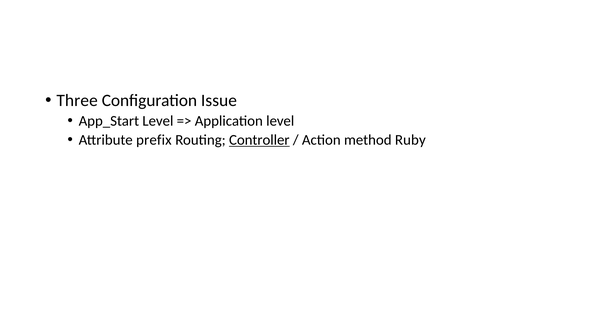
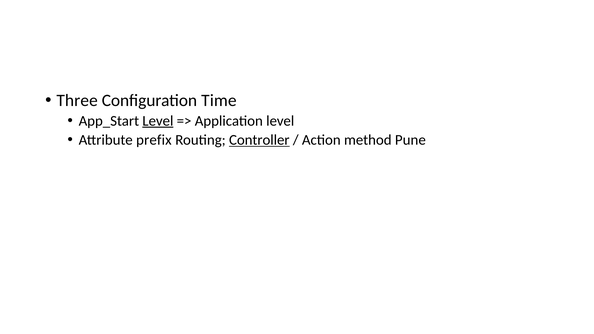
Issue: Issue -> Time
Level at (158, 121) underline: none -> present
Ruby: Ruby -> Pune
